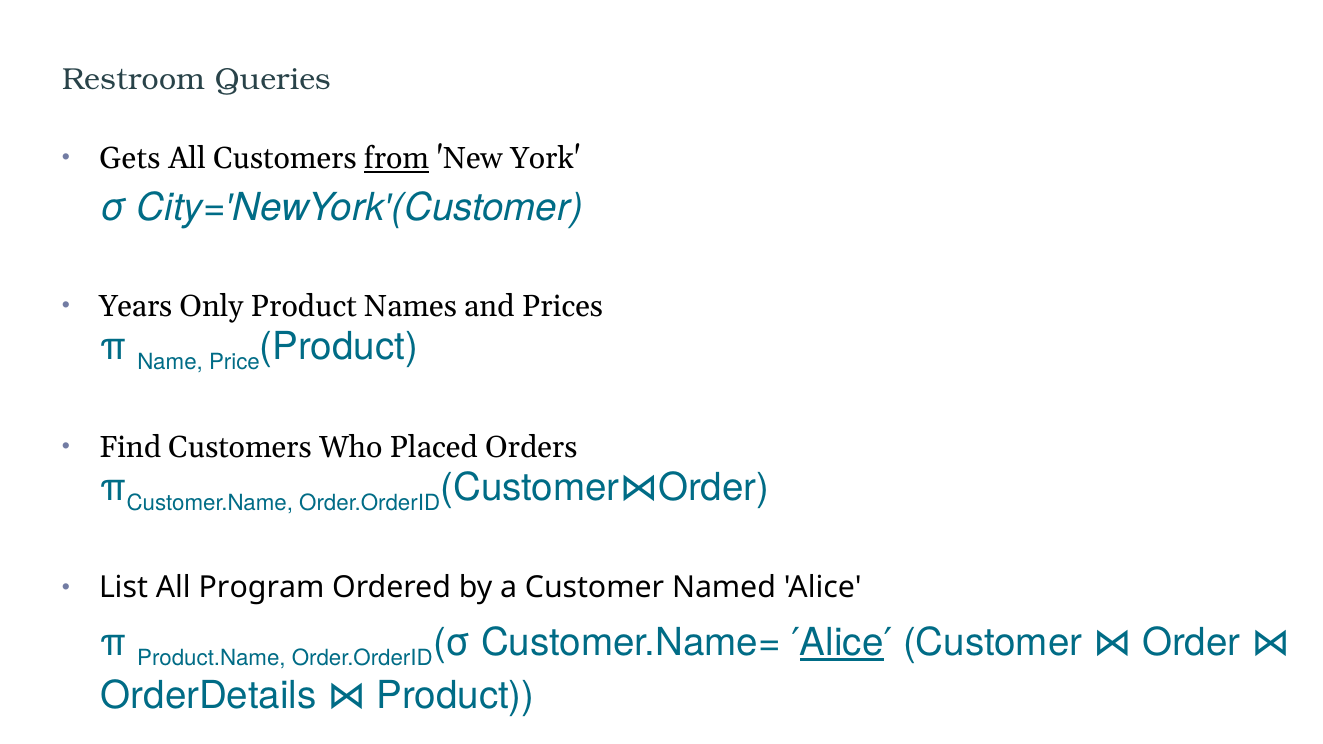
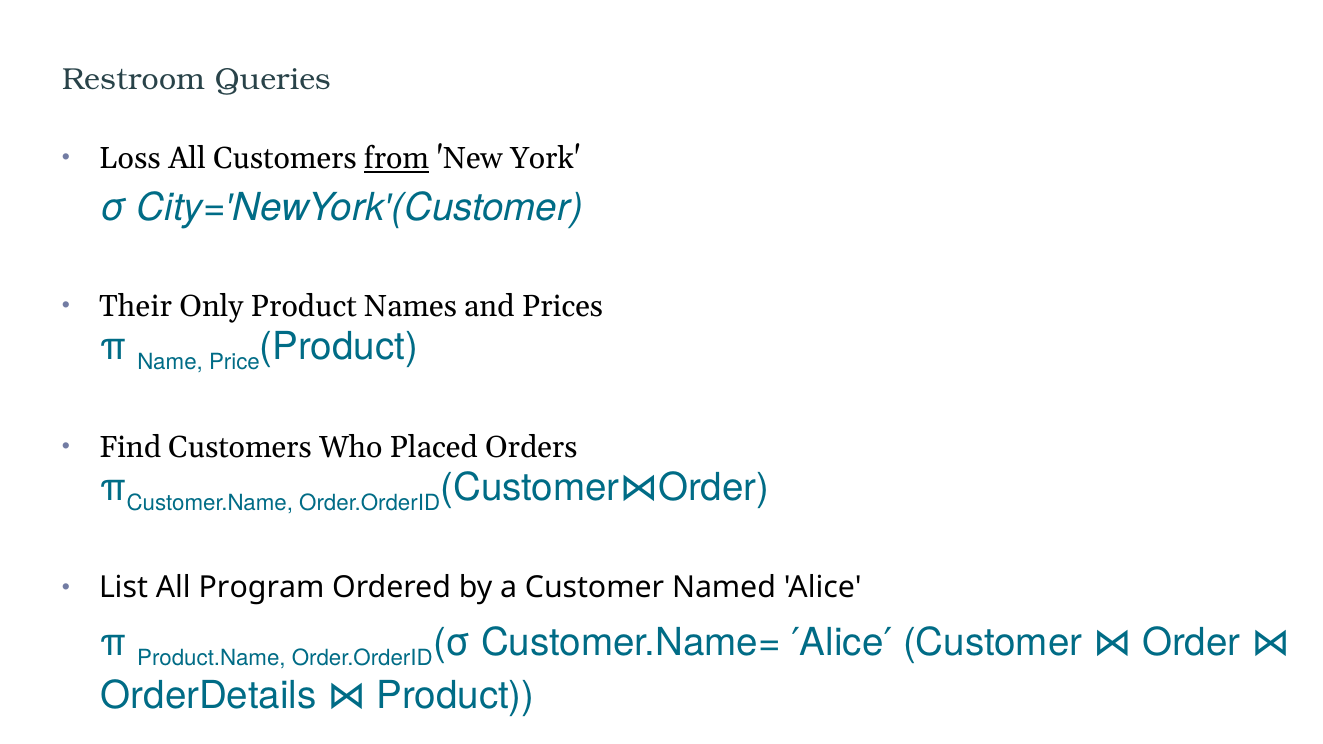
Gets: Gets -> Loss
Years: Years -> Their
Alice at (842, 643) underline: present -> none
